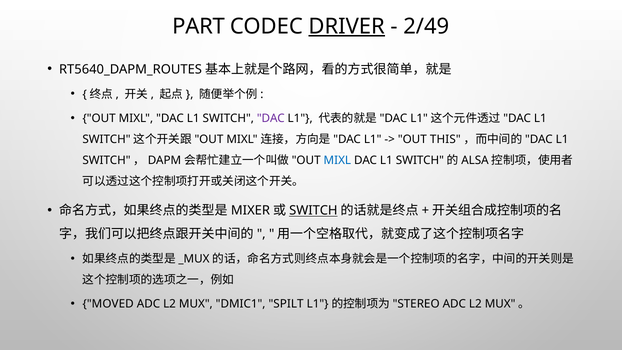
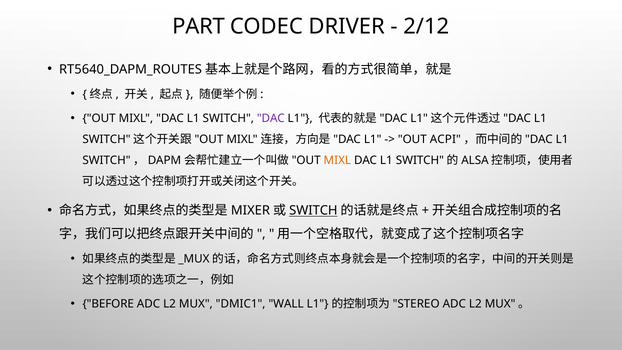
DRIVER underline: present -> none
2/49: 2/49 -> 2/12
THIS: THIS -> ACPI
MIXL at (337, 160) colour: blue -> orange
MOVED: MOVED -> BEFORE
SPILT: SPILT -> WALL
